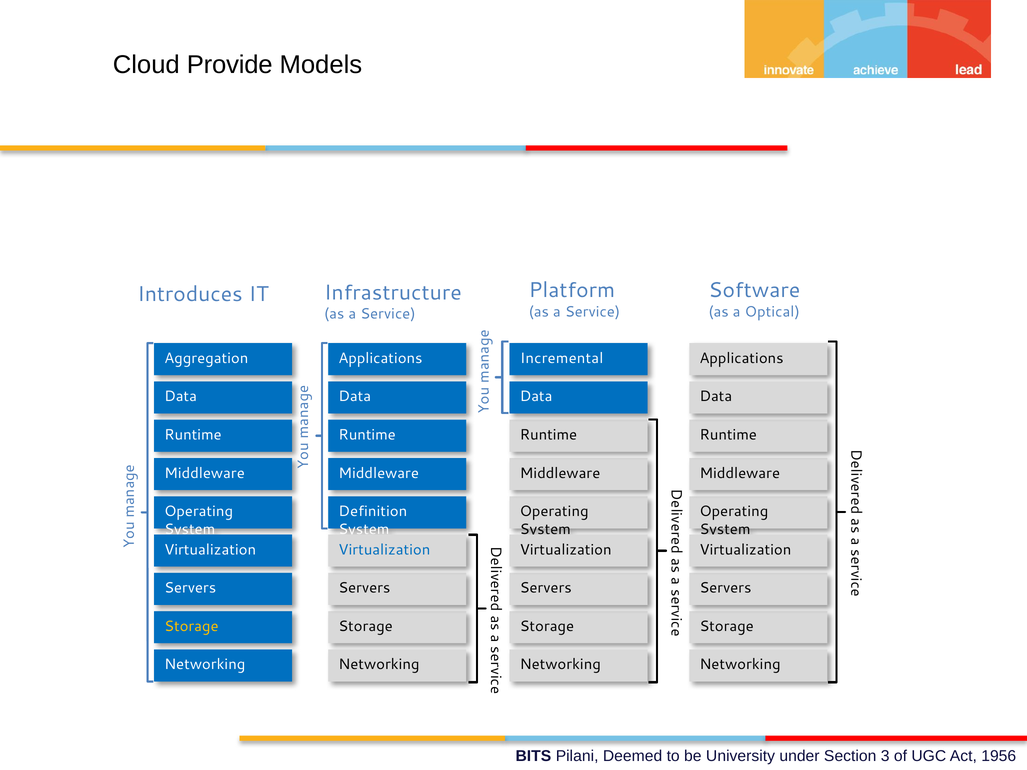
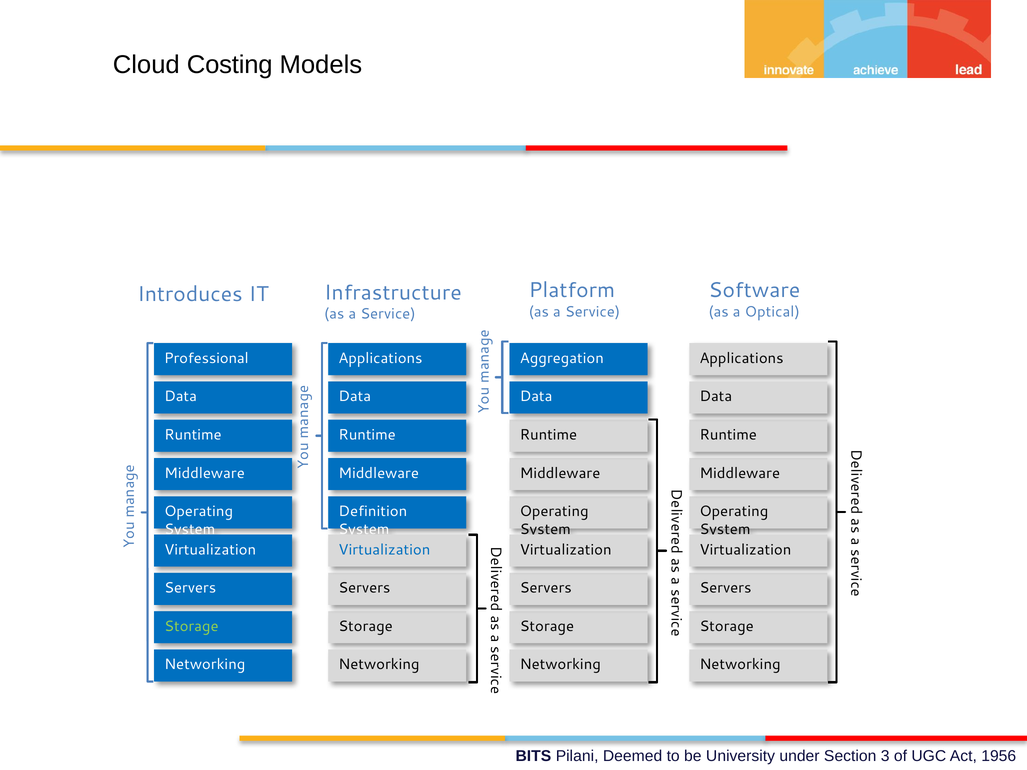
Provide: Provide -> Costing
Aggregation: Aggregation -> Professional
Incremental: Incremental -> Aggregation
Storage at (191, 626) colour: yellow -> light green
